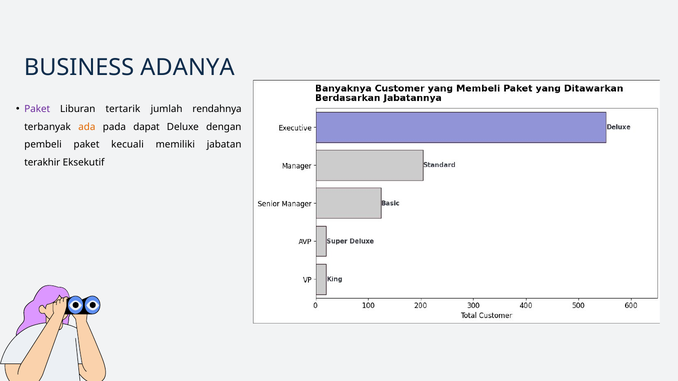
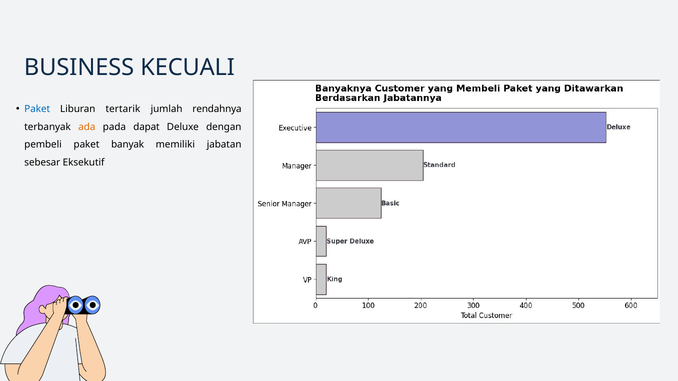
ADANYA: ADANYA -> KECUALI
Paket at (37, 109) colour: purple -> blue
kecuali: kecuali -> banyak
terakhir: terakhir -> sebesar
